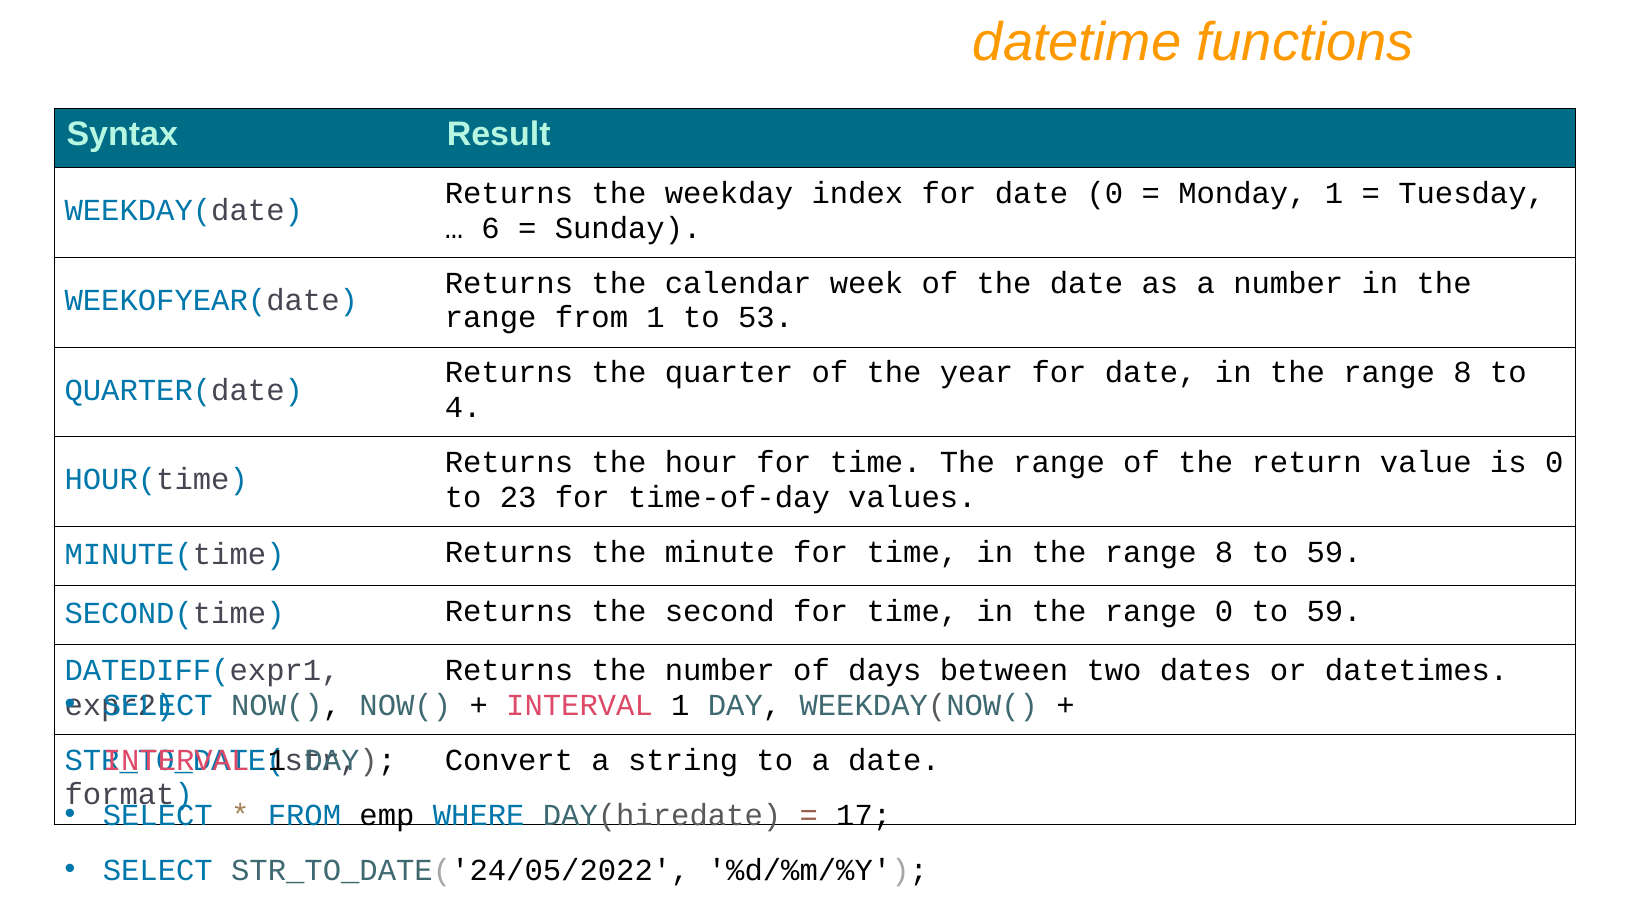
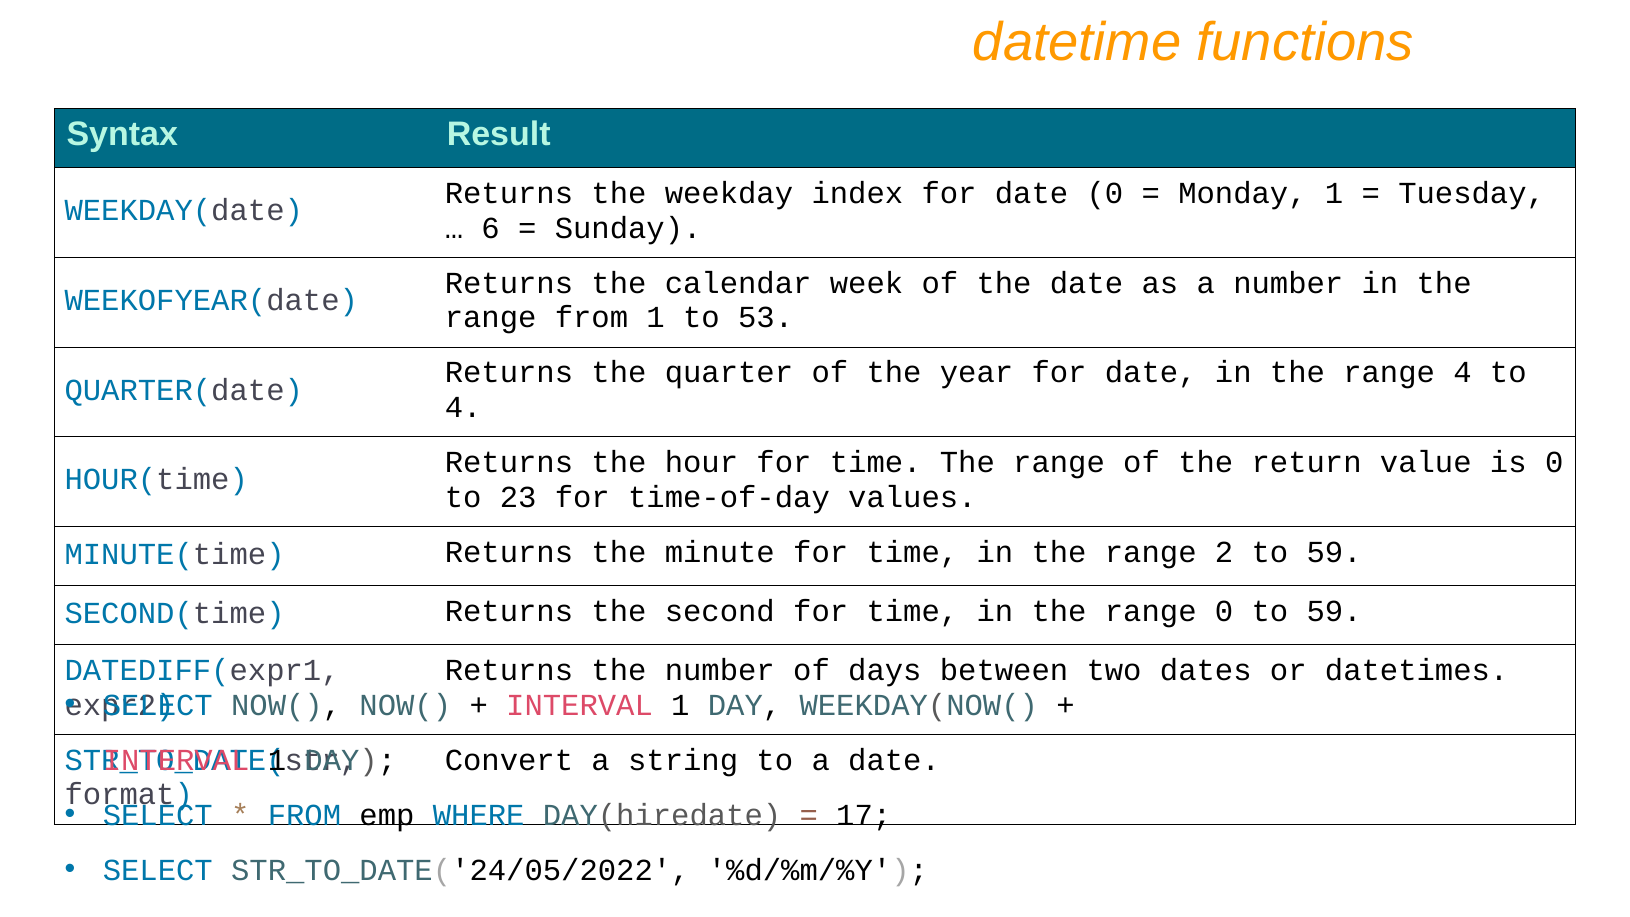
8 at (1462, 373): 8 -> 4
8 at (1224, 552): 8 -> 2
